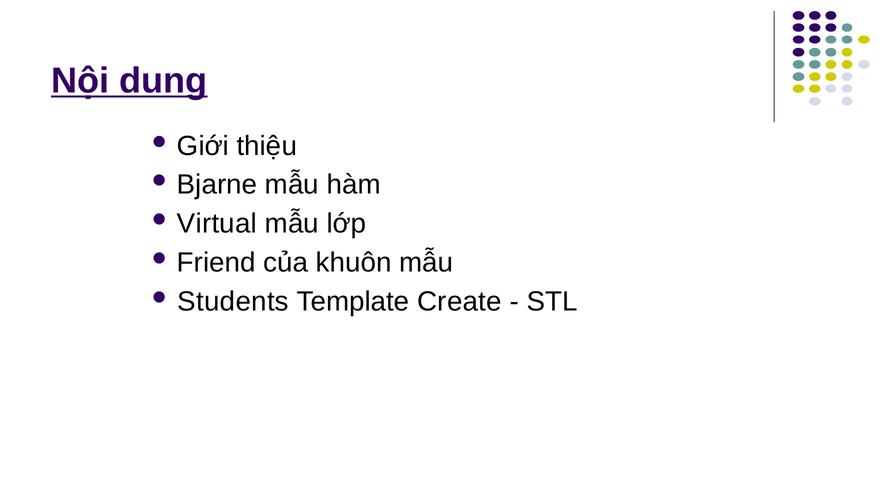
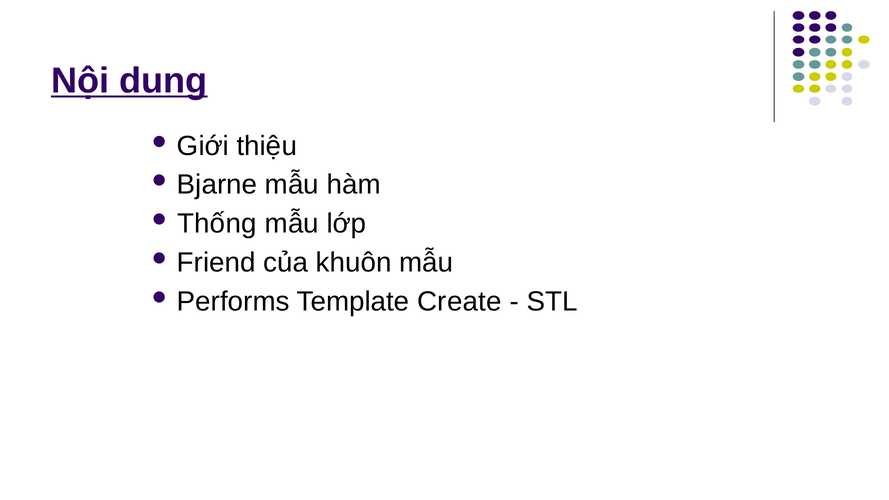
Virtual: Virtual -> Thống
Students: Students -> Performs
